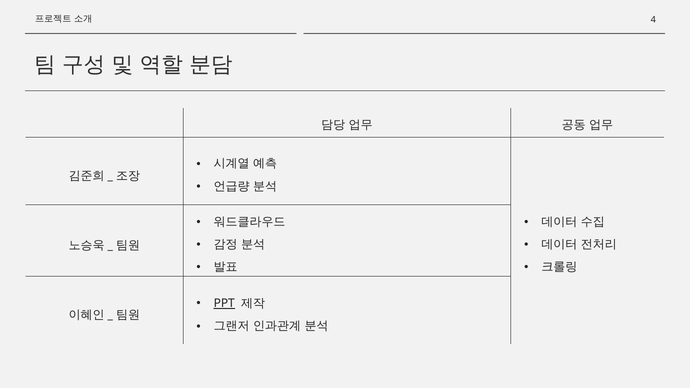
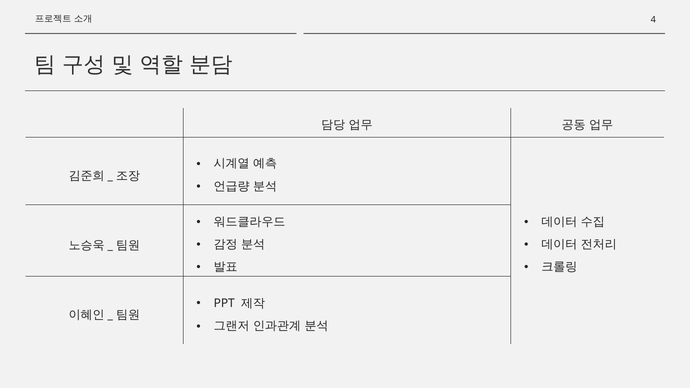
PPT underline: present -> none
